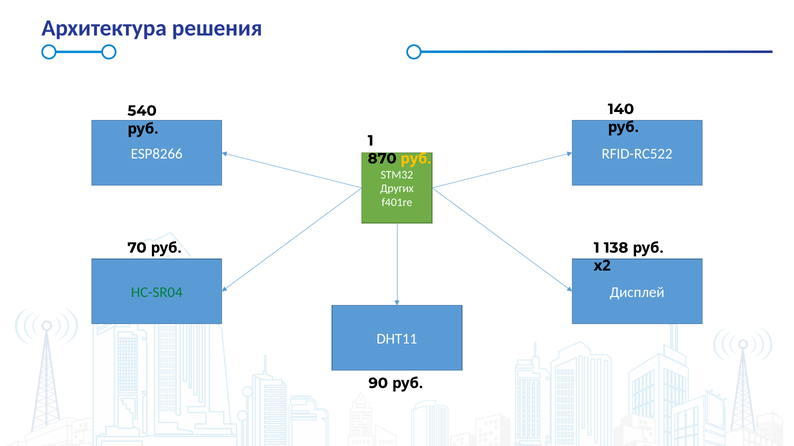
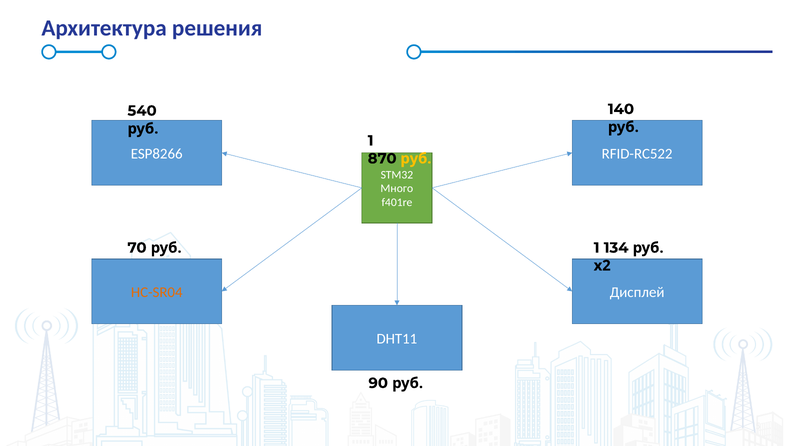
Других: Других -> Много
138: 138 -> 134
HC-SR04 colour: green -> orange
